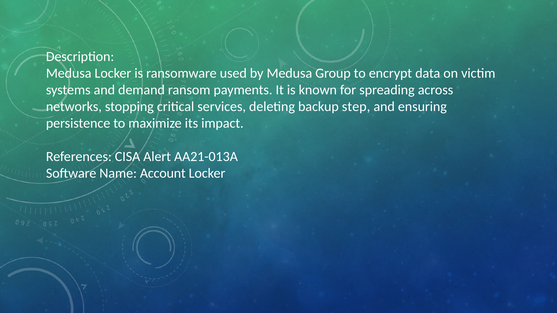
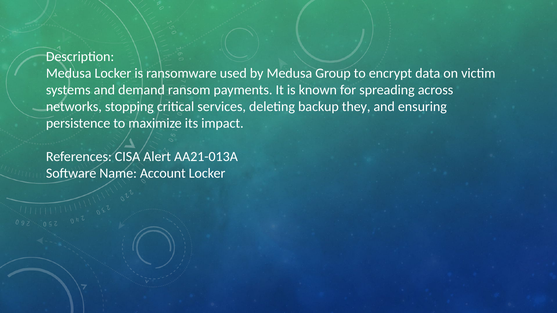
step: step -> they
